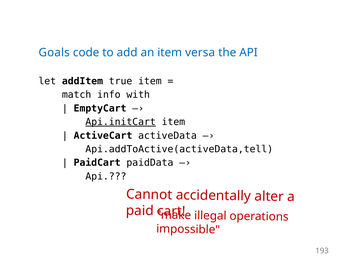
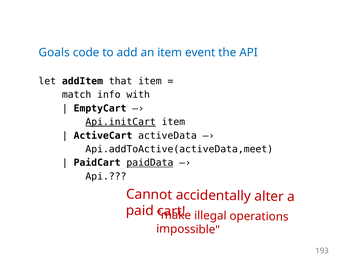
versa: versa -> event
true: true -> that
Api.addToActive(activeData,tell: Api.addToActive(activeData,tell -> Api.addToActive(activeData,meet
paidData underline: none -> present
